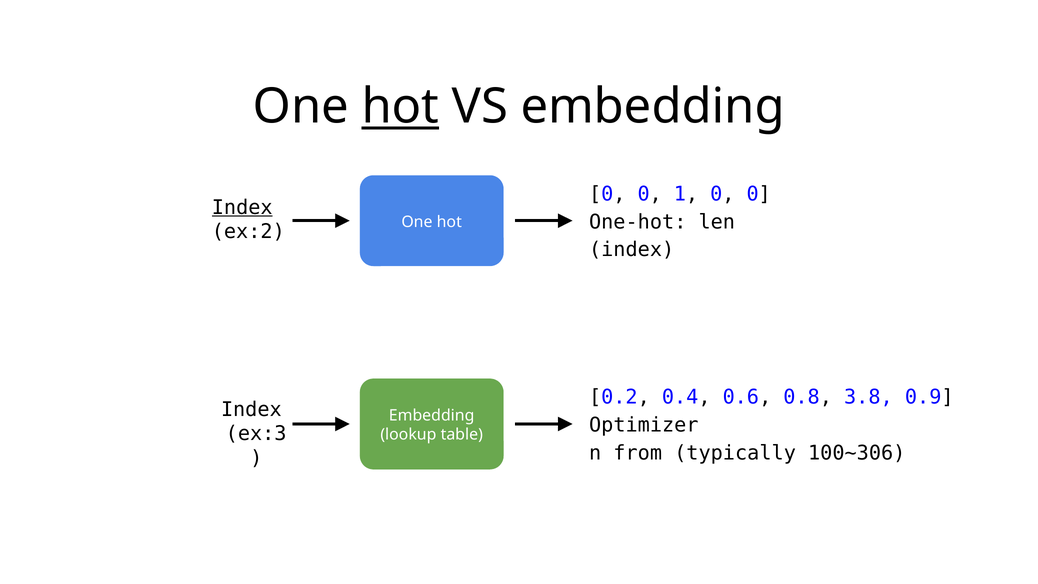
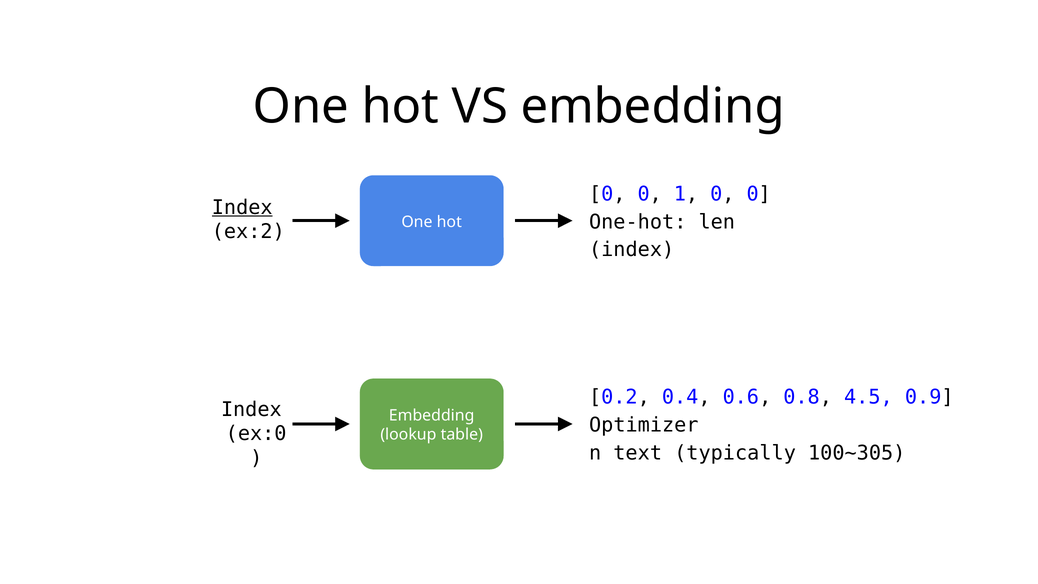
hot at (400, 107) underline: present -> none
3.8: 3.8 -> 4.5
ex:3: ex:3 -> ex:0
from: from -> text
100~306: 100~306 -> 100~305
